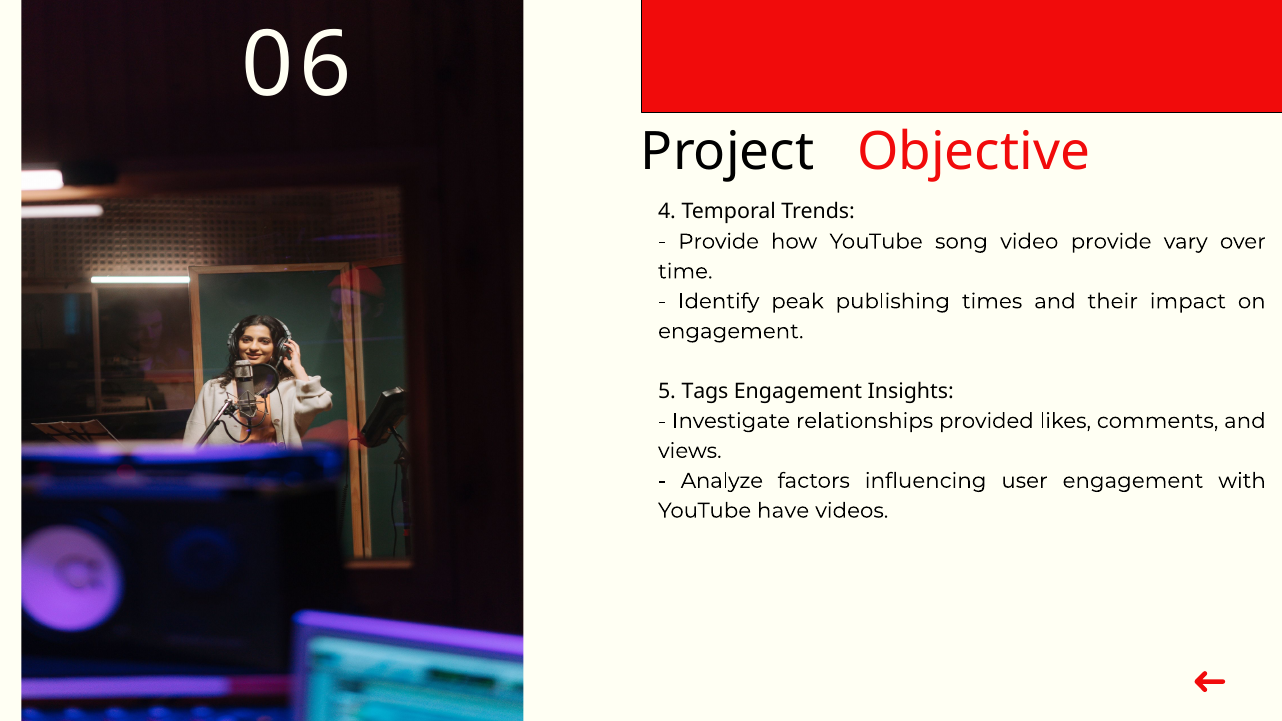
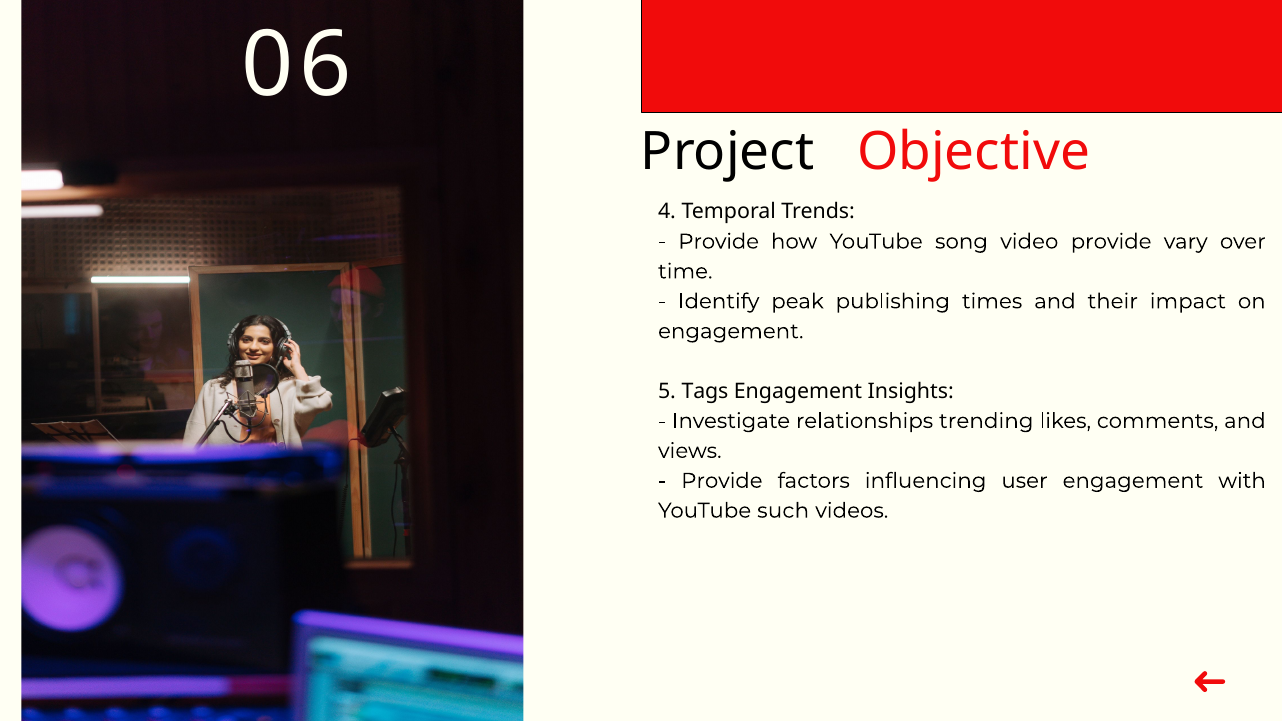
provided: provided -> trending
Analyze at (722, 481): Analyze -> Provide
have: have -> such
